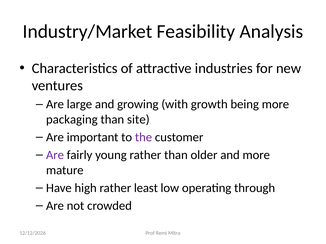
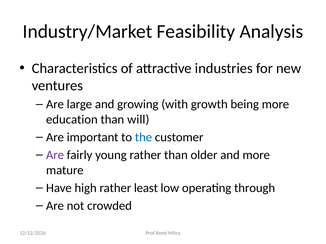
packaging: packaging -> education
site: site -> will
the colour: purple -> blue
